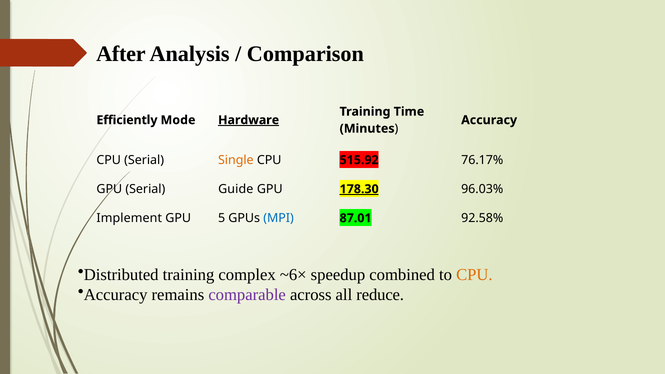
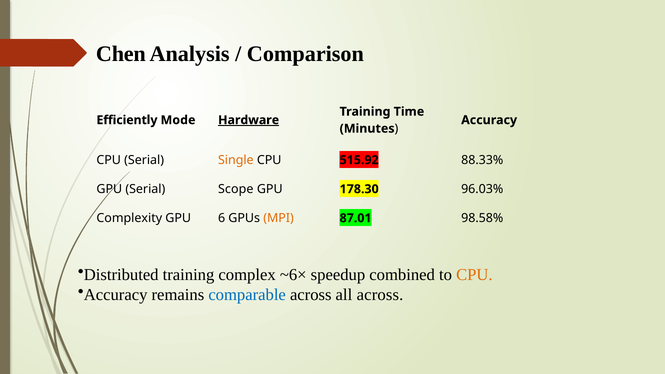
After: After -> Chen
76.17%: 76.17% -> 88.33%
Guide: Guide -> Scope
178.30 underline: present -> none
Implement: Implement -> Complexity
5: 5 -> 6
MPI colour: blue -> orange
92.58%: 92.58% -> 98.58%
comparable colour: purple -> blue
all reduce: reduce -> across
